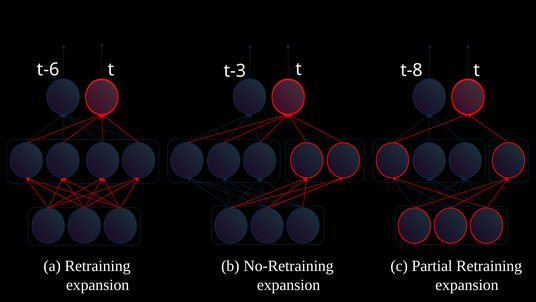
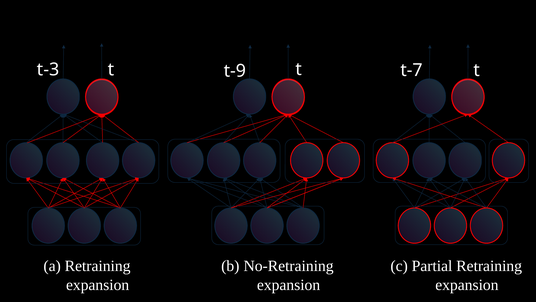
t-6: t-6 -> t-3
t-3: t-3 -> t-9
t-8: t-8 -> t-7
